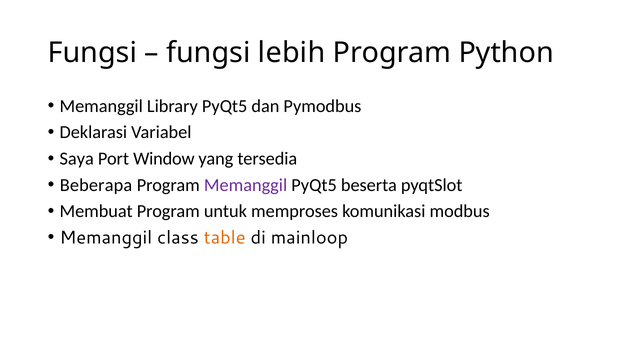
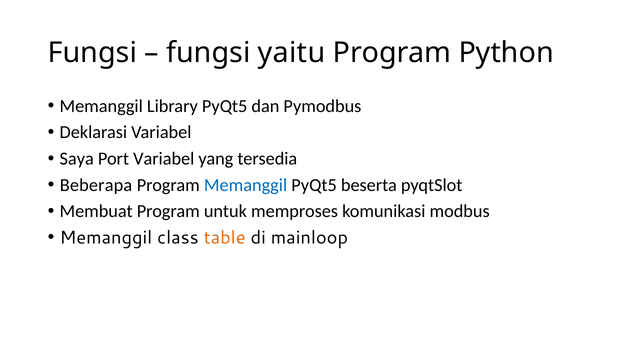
lebih: lebih -> yaitu
Port Window: Window -> Variabel
Memanggil at (246, 185) colour: purple -> blue
